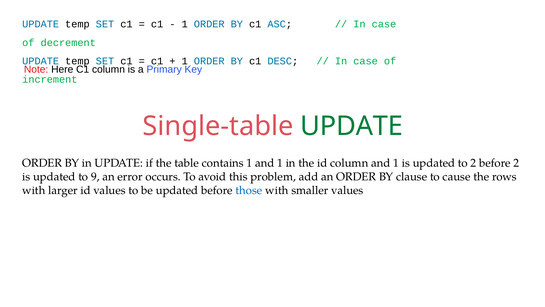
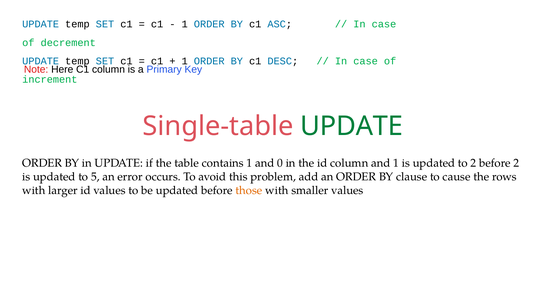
1 and 1: 1 -> 0
9: 9 -> 5
those colour: blue -> orange
